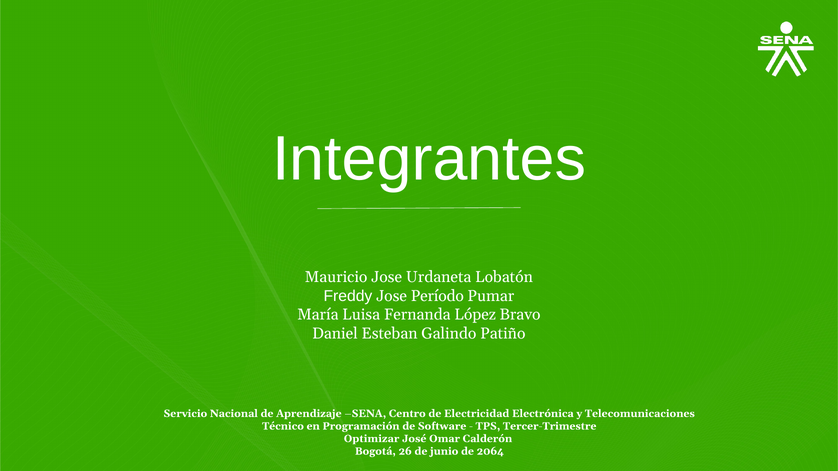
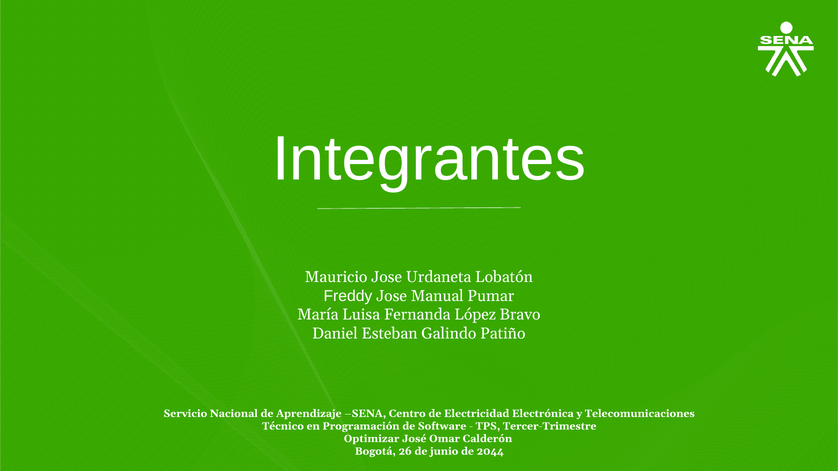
Período: Período -> Manual
2064: 2064 -> 2044
